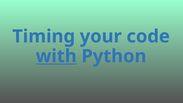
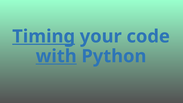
Timing underline: none -> present
